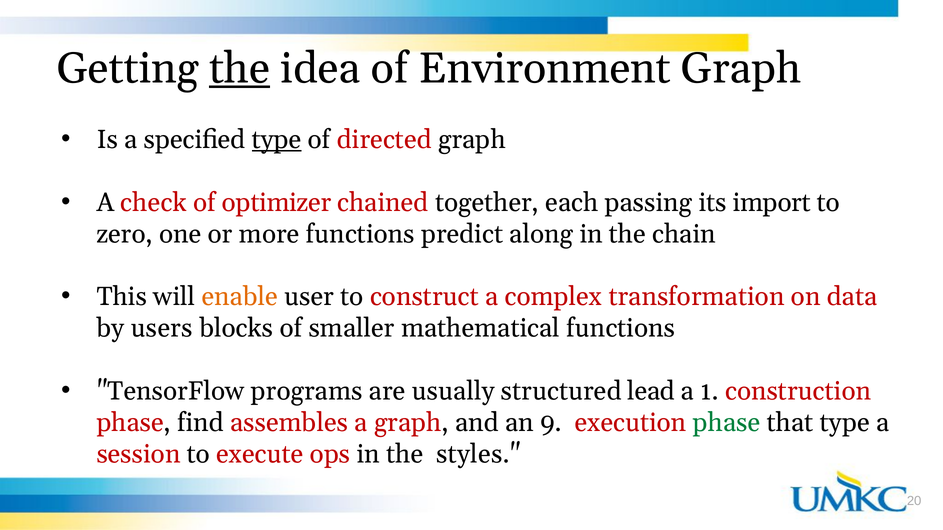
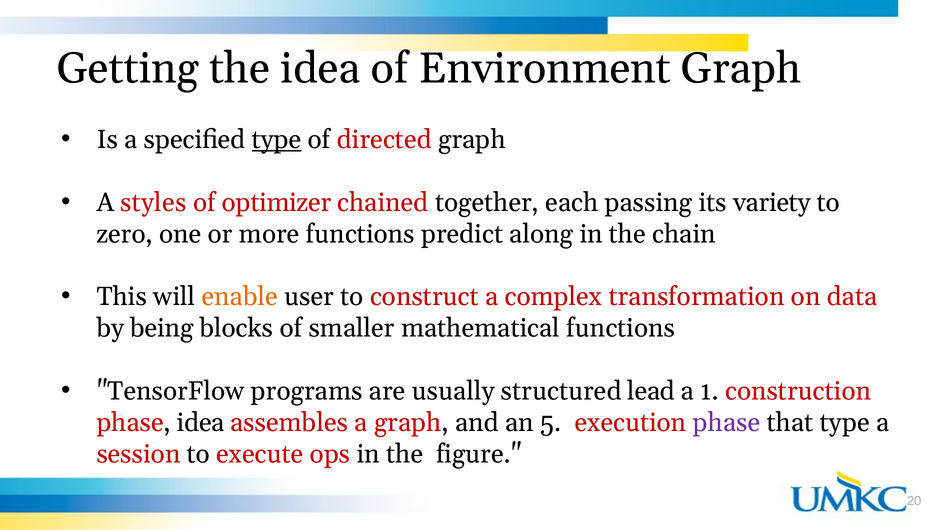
the at (240, 68) underline: present -> none
check: check -> styles
import: import -> variety
users: users -> being
phase find: find -> idea
9: 9 -> 5
phase at (727, 423) colour: green -> purple
styles: styles -> figure
